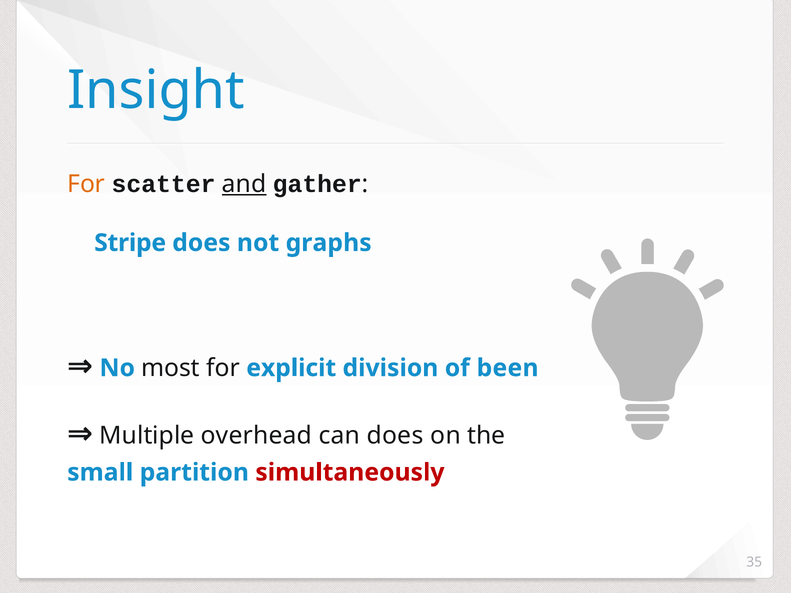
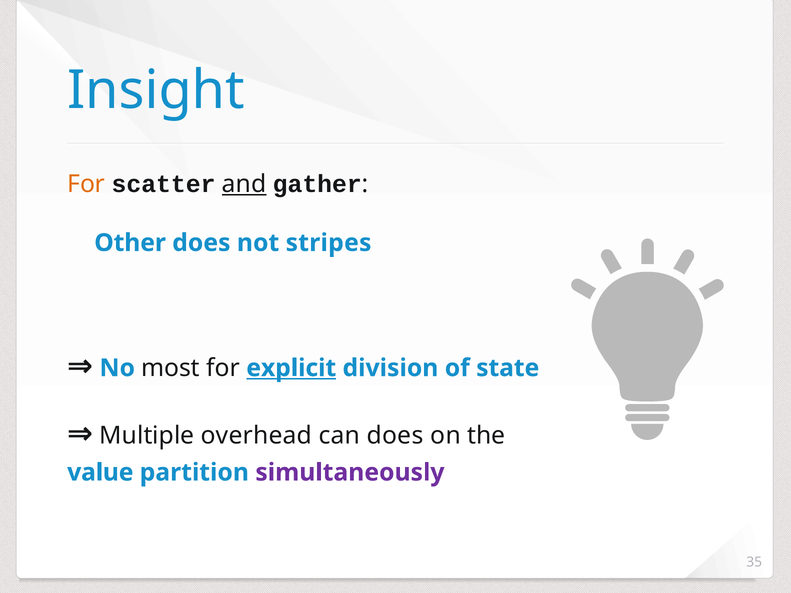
Stripe: Stripe -> Other
graphs: graphs -> stripes
explicit underline: none -> present
been: been -> state
small: small -> value
simultaneously colour: red -> purple
